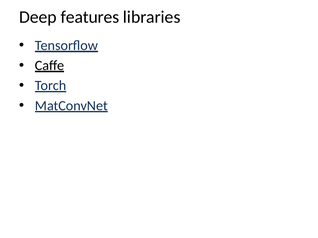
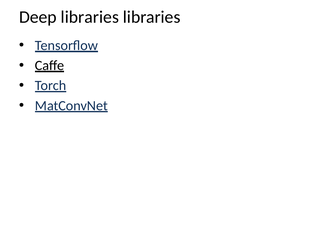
Deep features: features -> libraries
